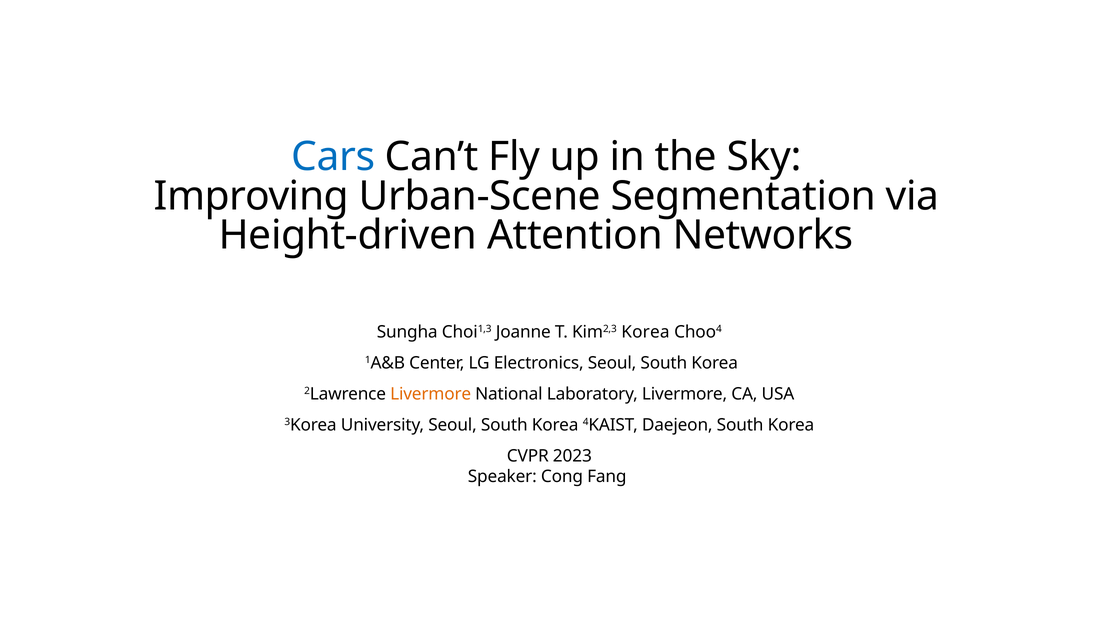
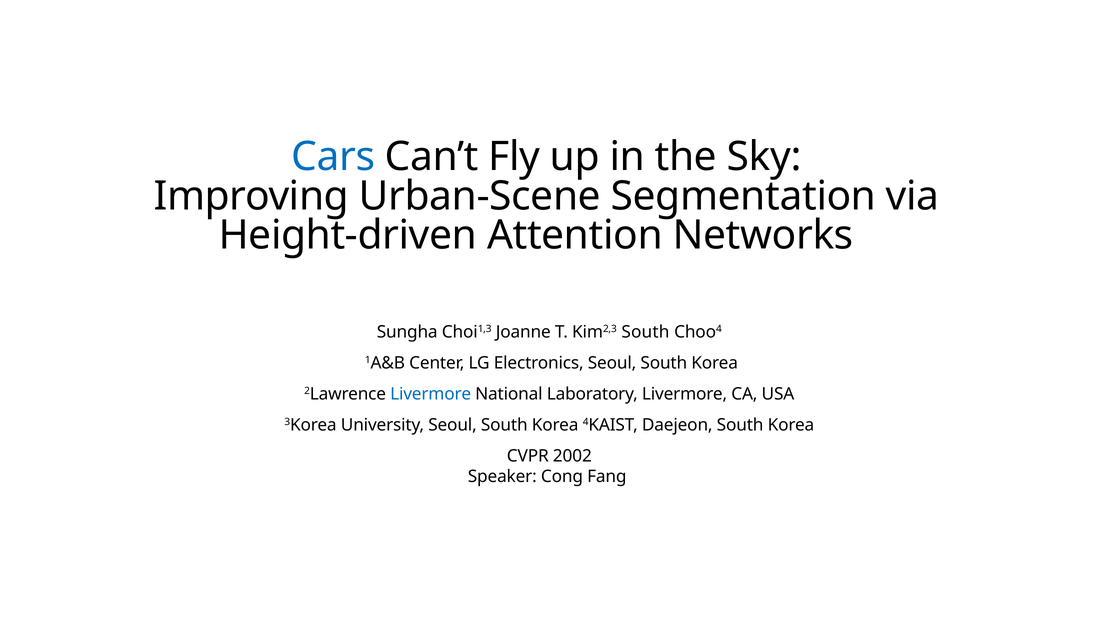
Kim2,3 Korea: Korea -> South
Livermore at (431, 394) colour: orange -> blue
2023: 2023 -> 2002
